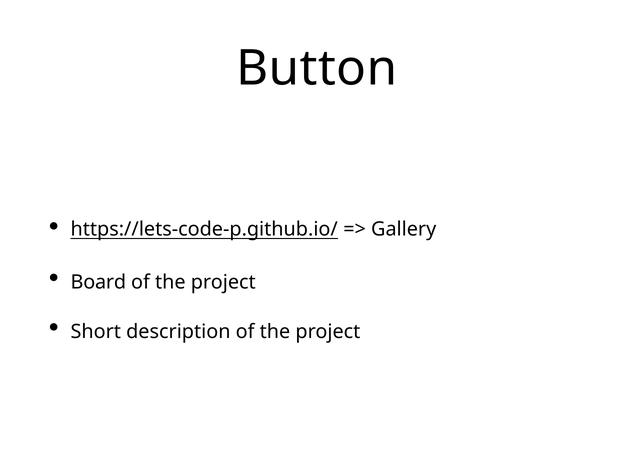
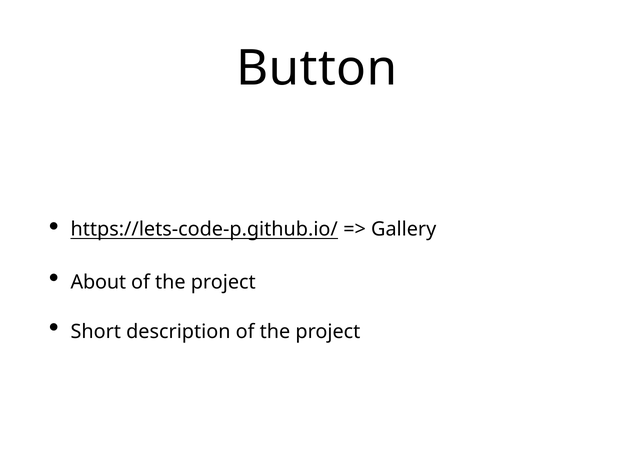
Board: Board -> About
